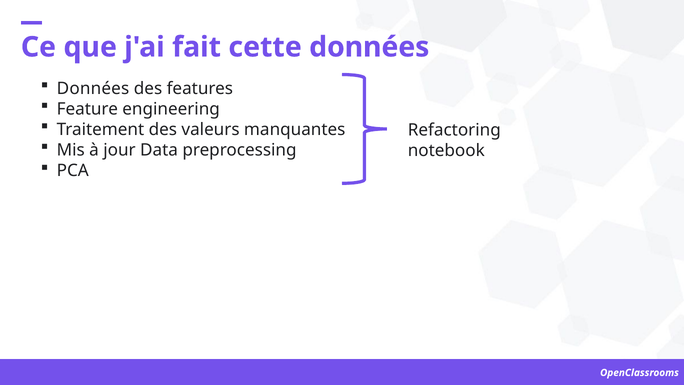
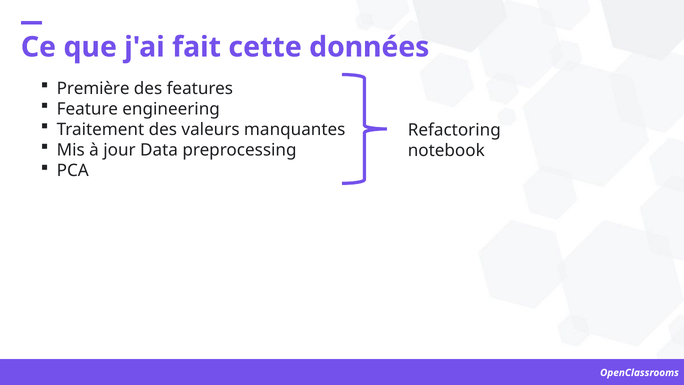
Données at (93, 88): Données -> Première
